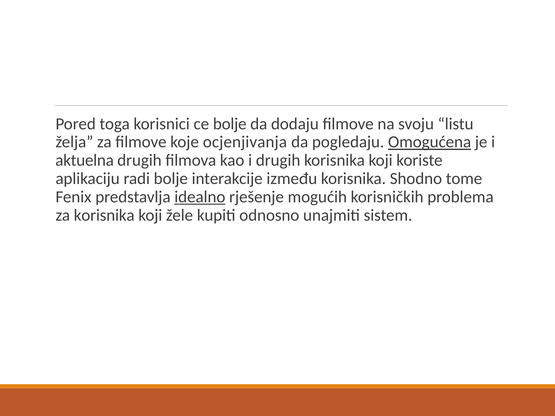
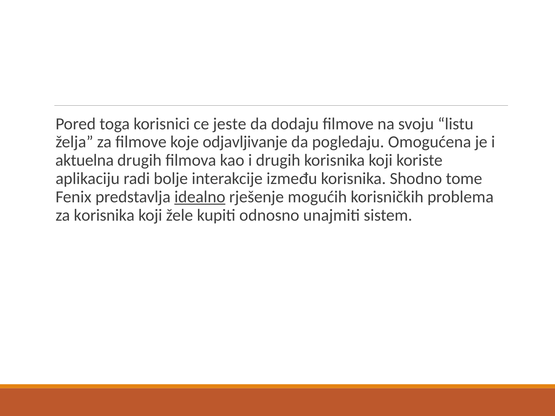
ce bolje: bolje -> jeste
ocjenjivanja: ocjenjivanja -> odjavljivanje
Omogućena underline: present -> none
